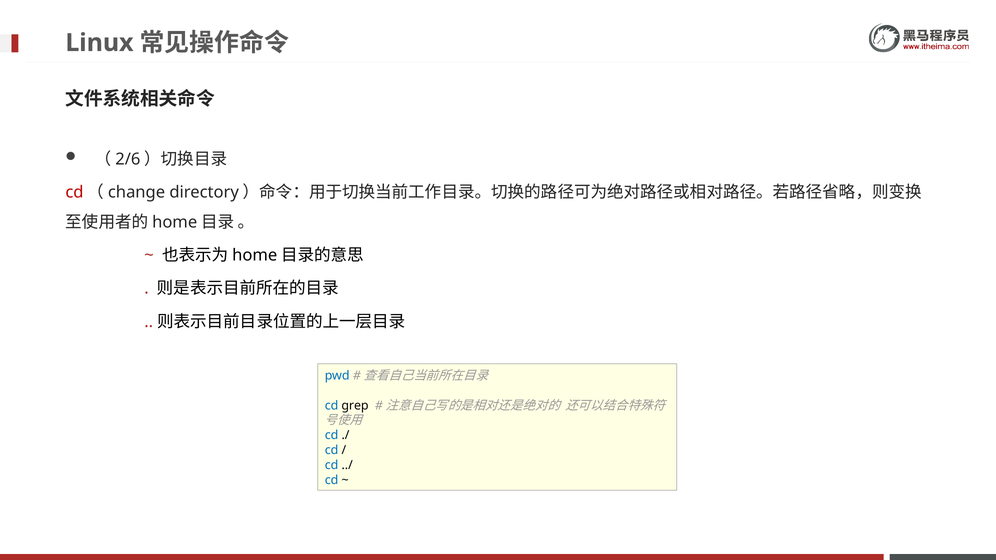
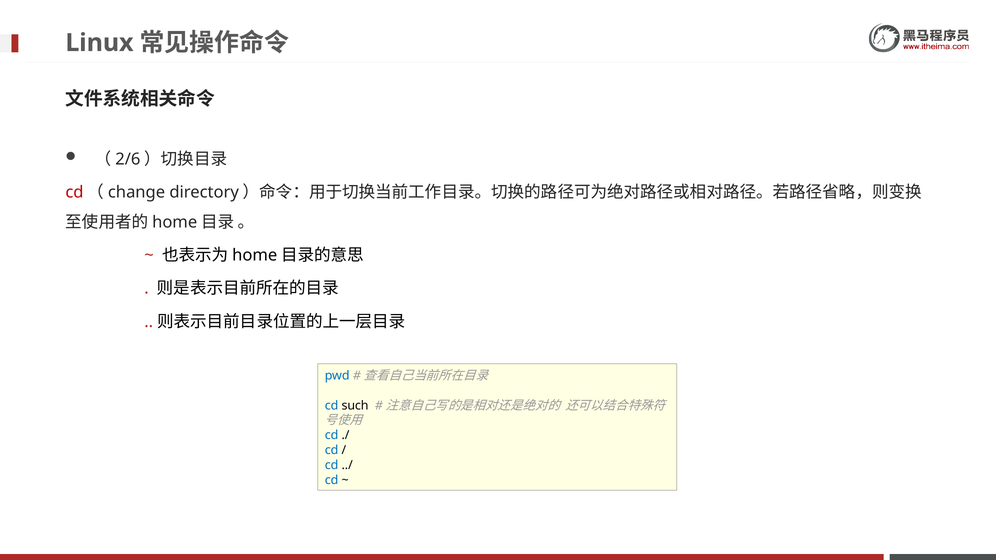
grep: grep -> such
